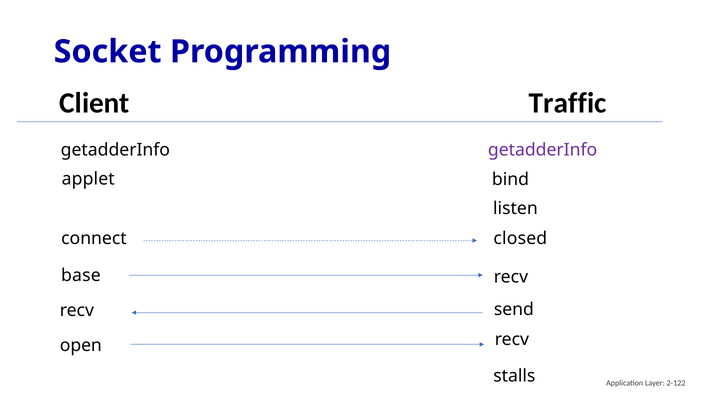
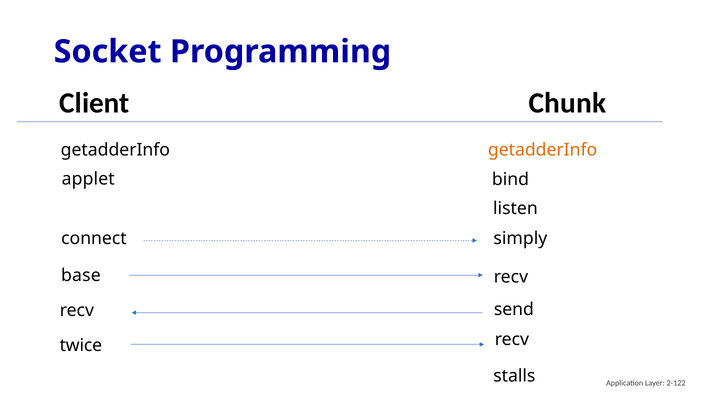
Traffic: Traffic -> Chunk
getadderInfo at (543, 150) colour: purple -> orange
closed: closed -> simply
open: open -> twice
